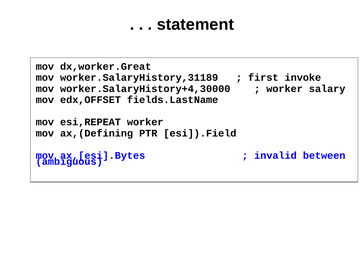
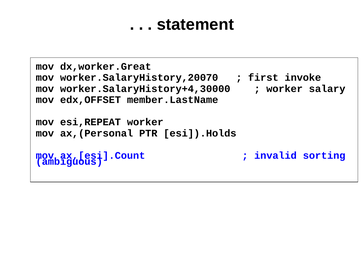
worker.SalaryHistory,31189: worker.SalaryHistory,31189 -> worker.SalaryHistory,20070
fields.LastName: fields.LastName -> member.LastName
ax,(Defining: ax,(Defining -> ax,(Personal
esi]).Field: esi]).Field -> esi]).Holds
ax,[esi].Bytes: ax,[esi].Bytes -> ax,[esi].Count
between: between -> sorting
